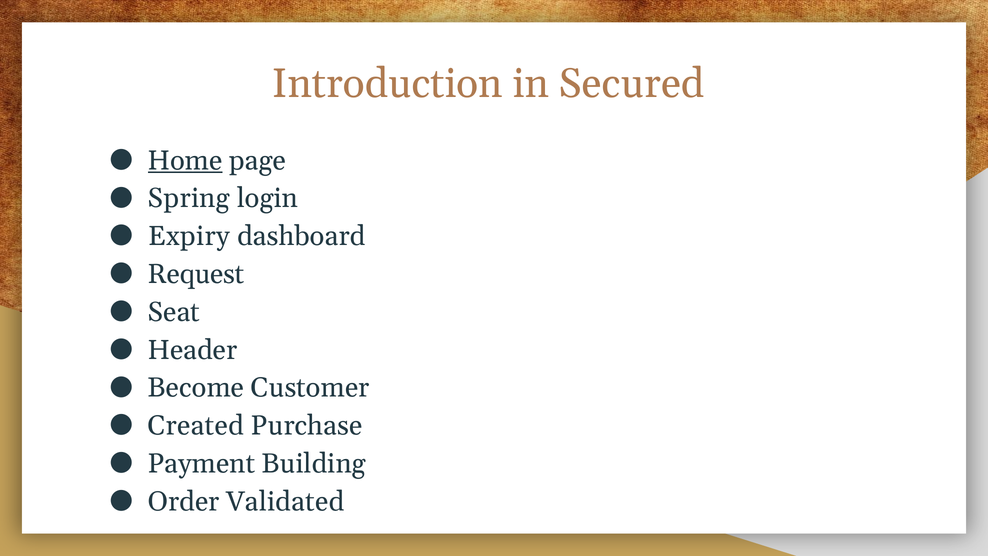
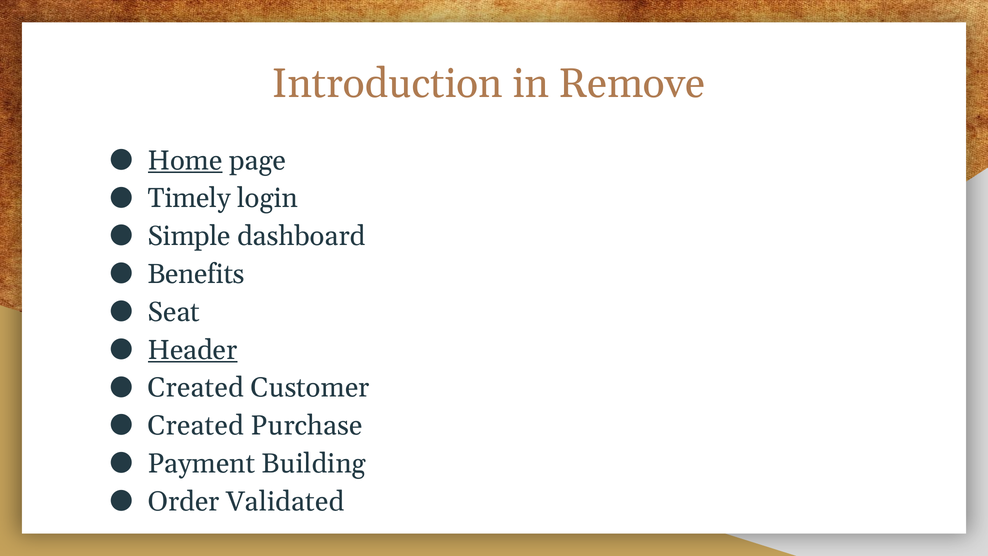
Secured: Secured -> Remove
Spring: Spring -> Timely
Expiry: Expiry -> Simple
Request: Request -> Benefits
Header underline: none -> present
Become at (196, 388): Become -> Created
